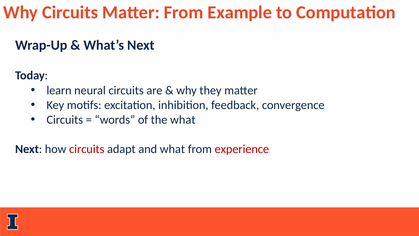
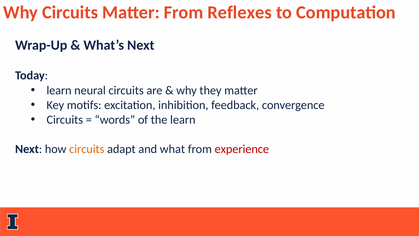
Example: Example -> Reflexes
the what: what -> learn
circuits at (87, 149) colour: red -> orange
